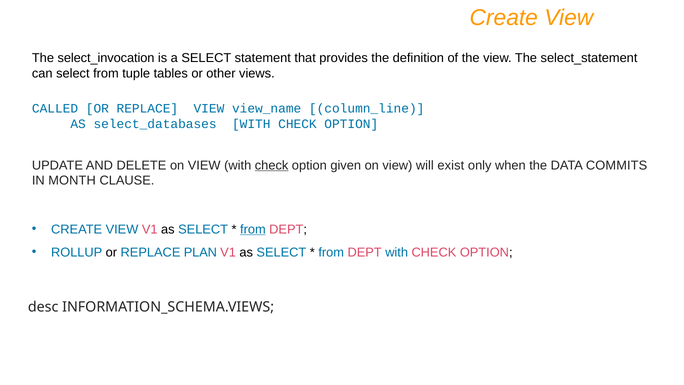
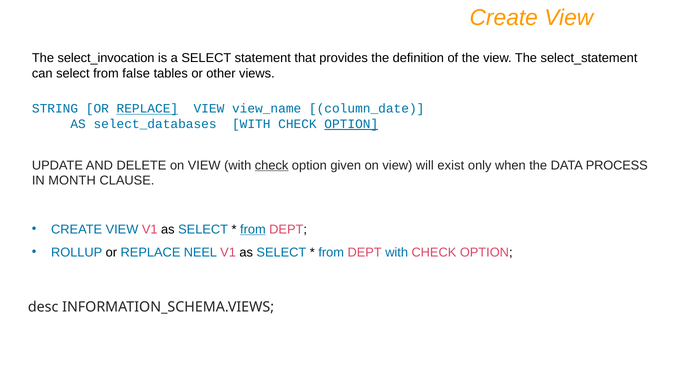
tuple: tuple -> false
CALLED: CALLED -> STRING
REPLACE at (147, 109) underline: none -> present
column_line: column_line -> column_date
OPTION at (351, 124) underline: none -> present
COMMITS: COMMITS -> PROCESS
PLAN: PLAN -> NEEL
